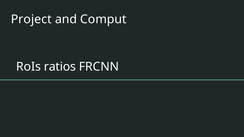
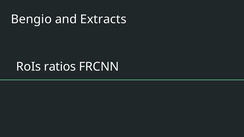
Project: Project -> Bengio
Comput: Comput -> Extracts
